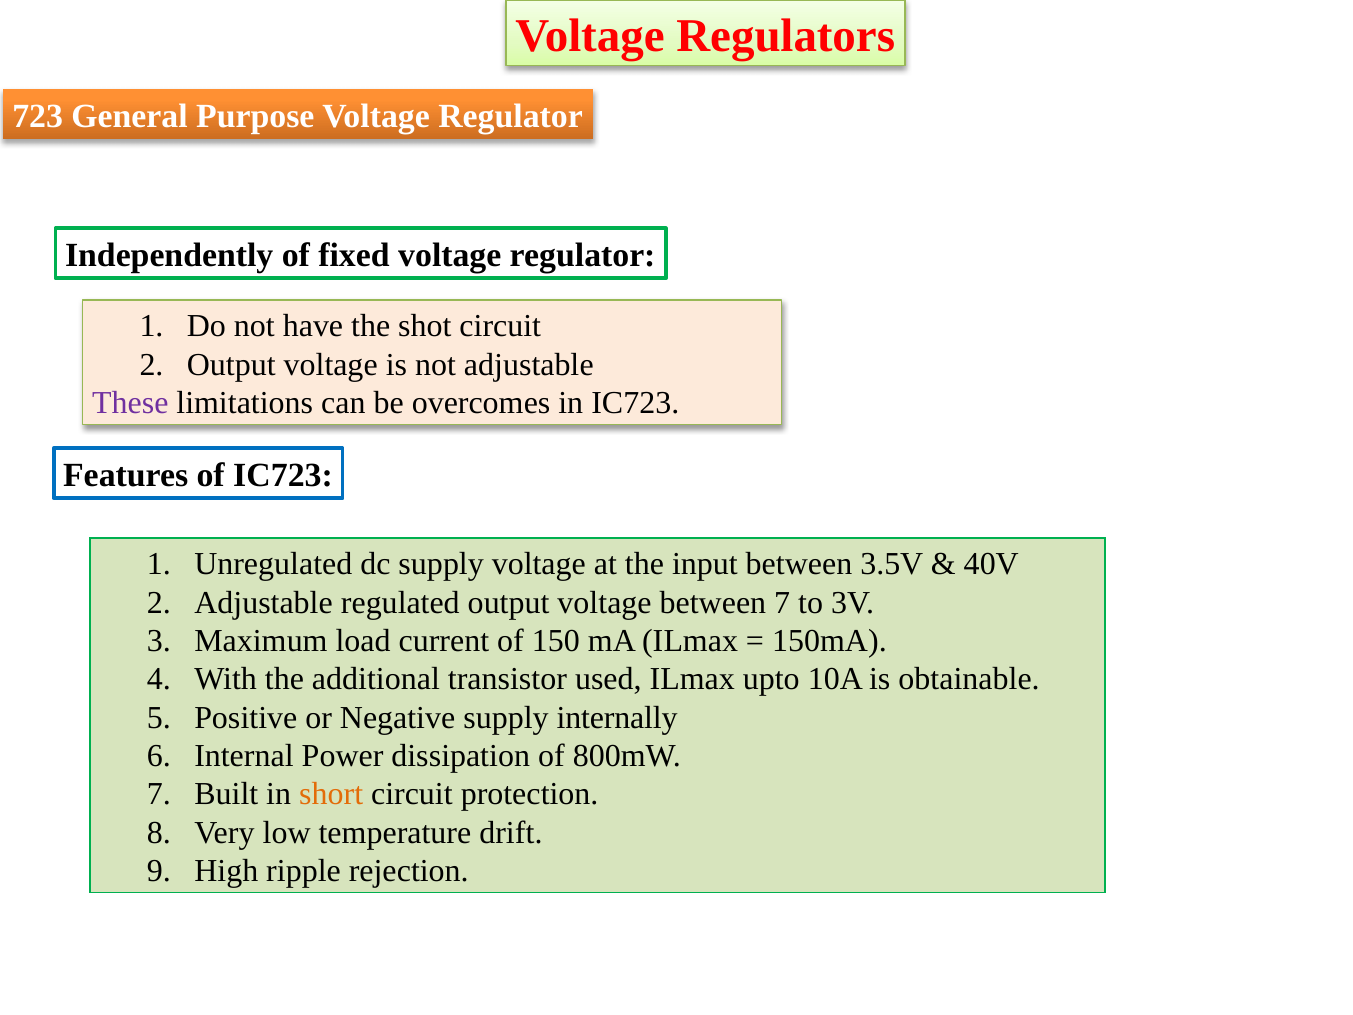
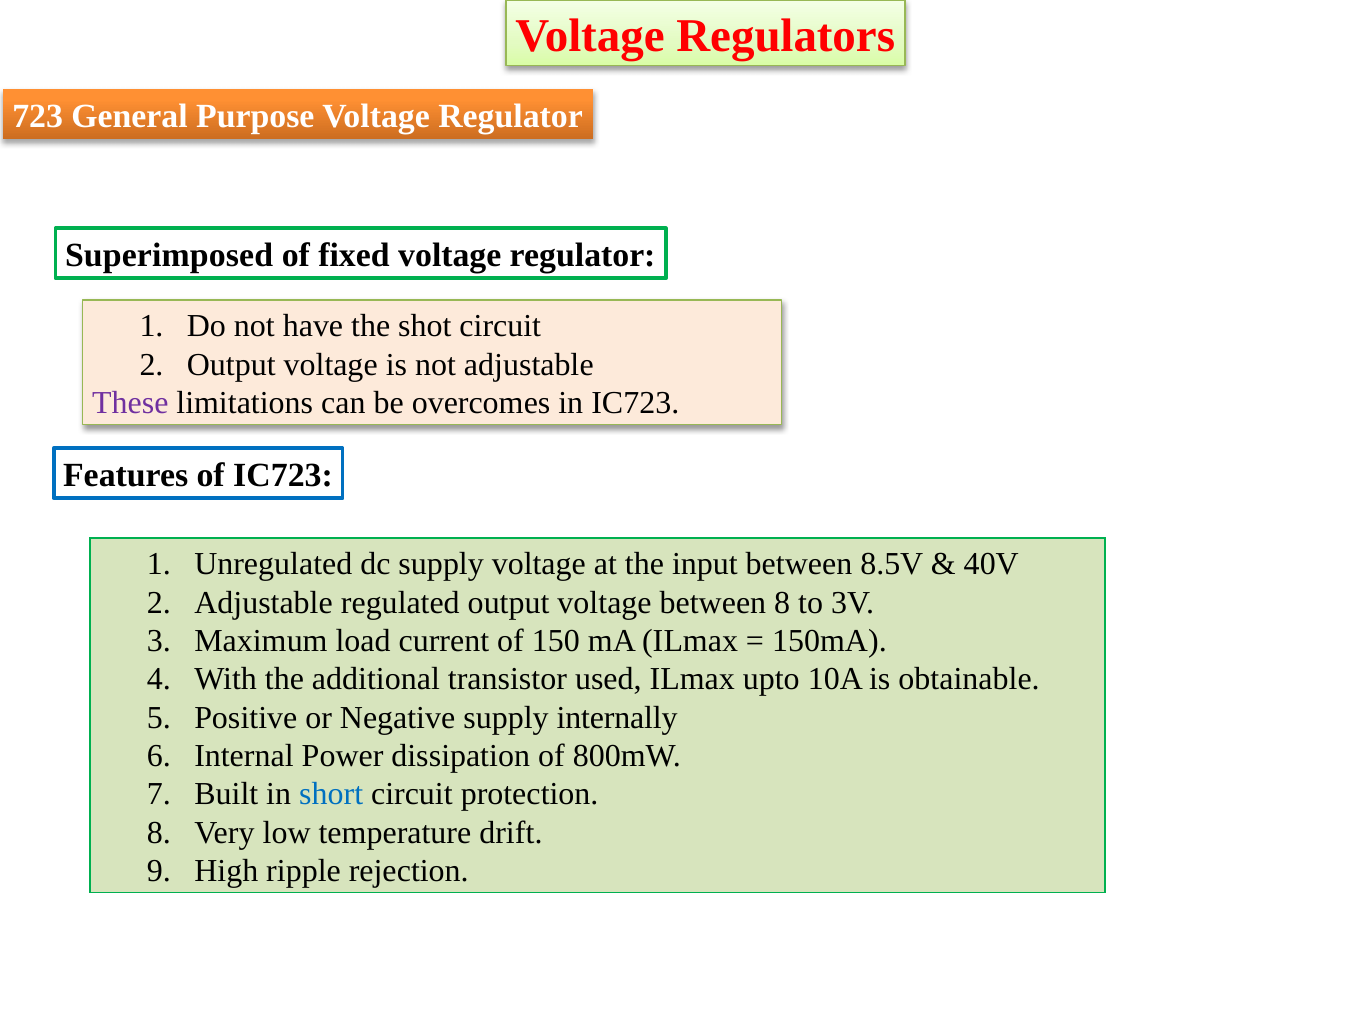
Independently: Independently -> Superimposed
3.5V: 3.5V -> 8.5V
between 7: 7 -> 8
short colour: orange -> blue
